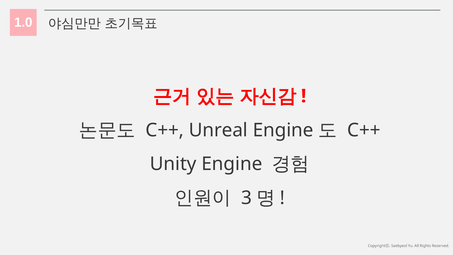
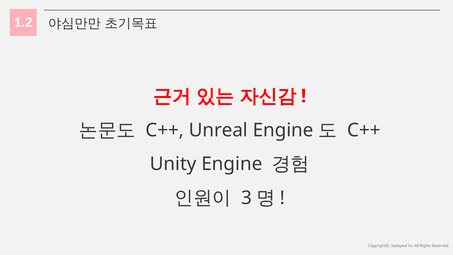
1.0: 1.0 -> 1.2
